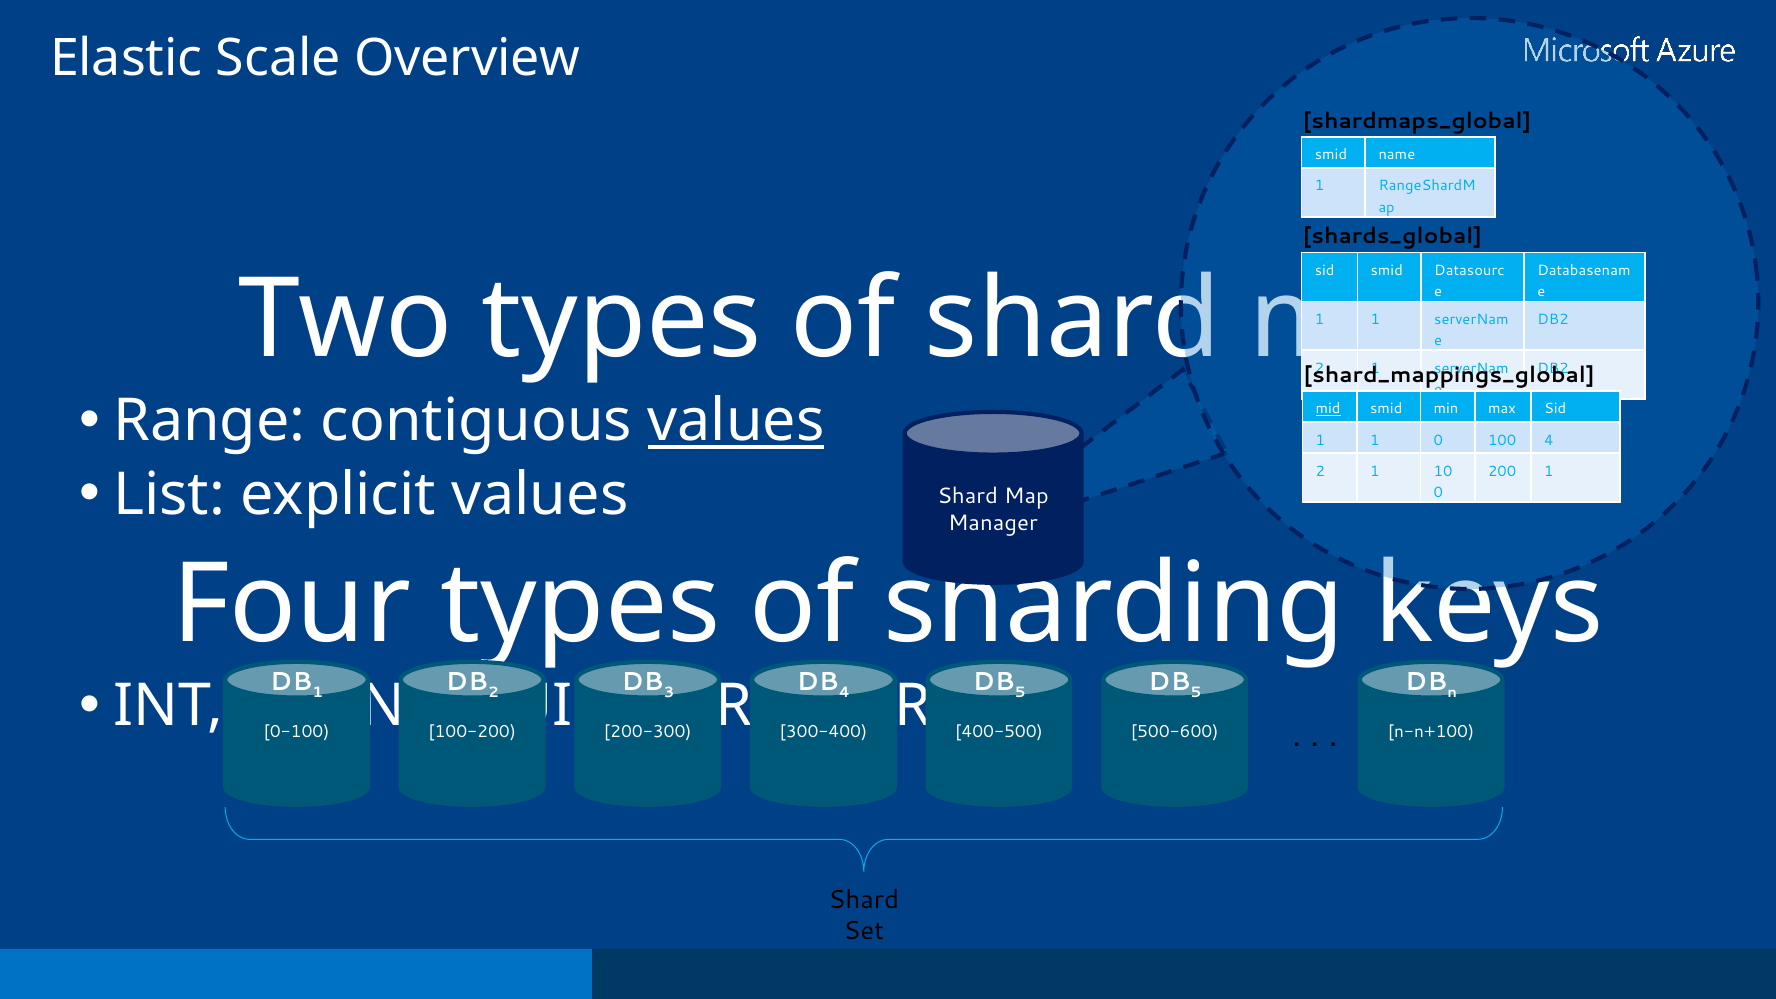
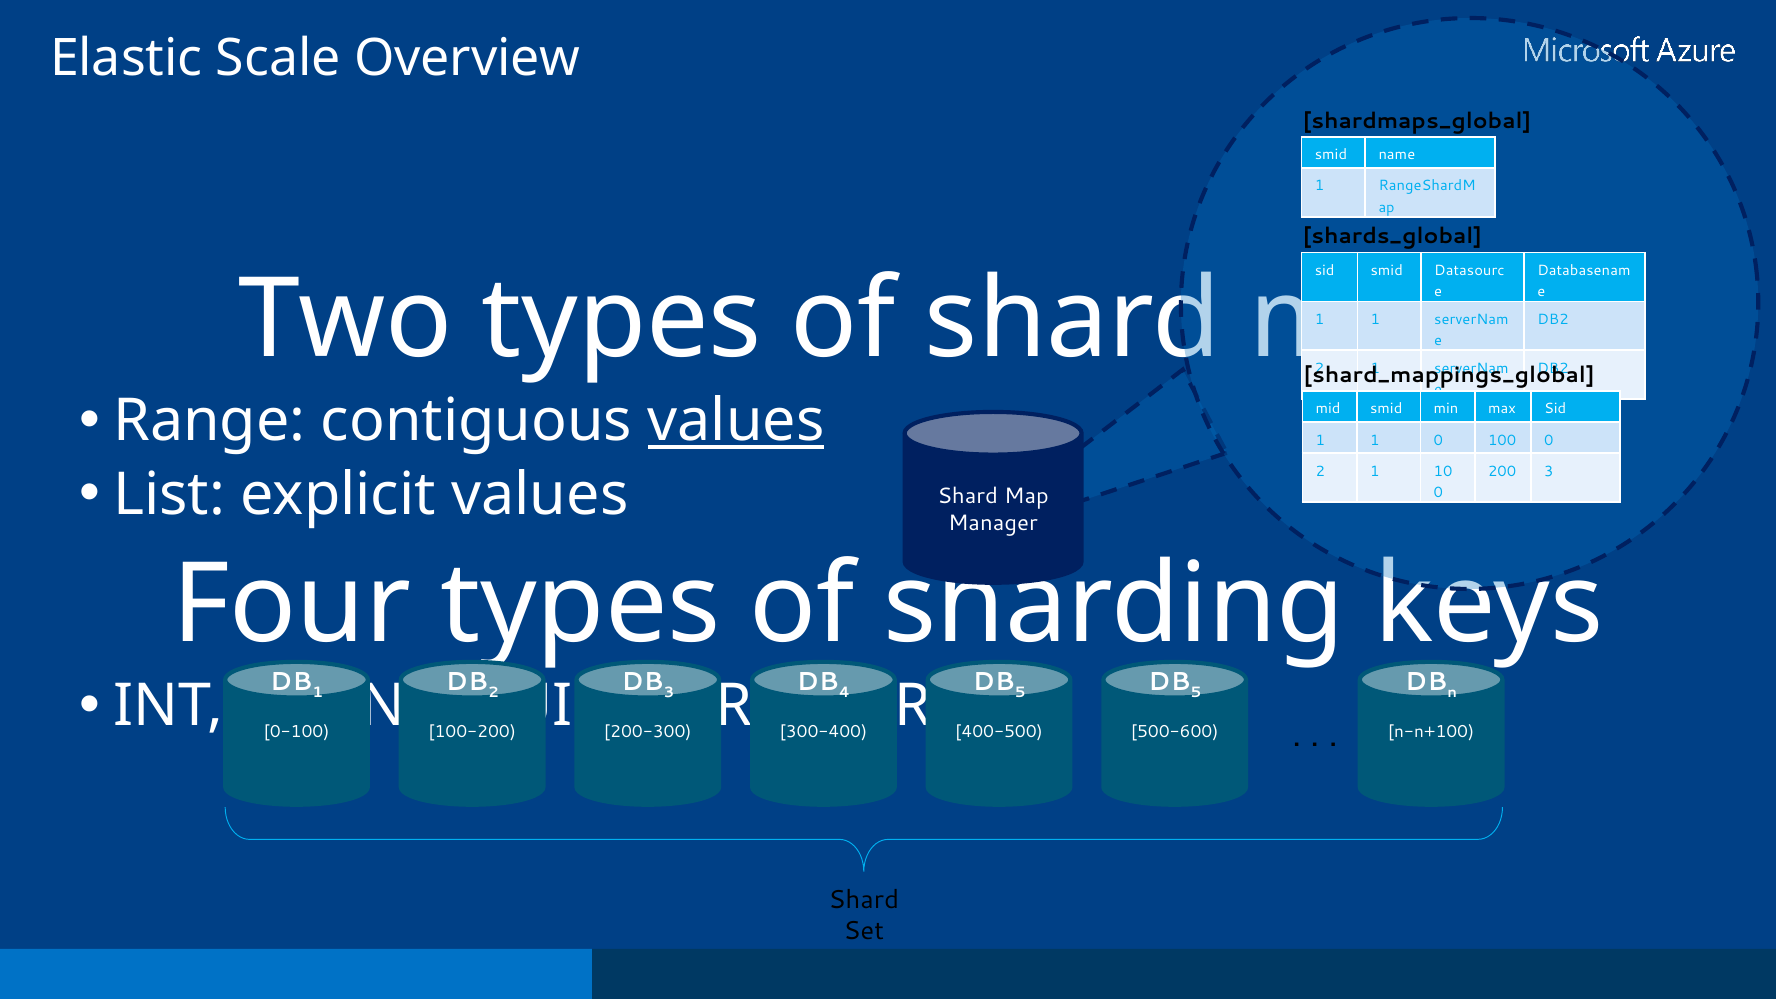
mid underline: present -> none
100 4: 4 -> 0
200 1: 1 -> 3
